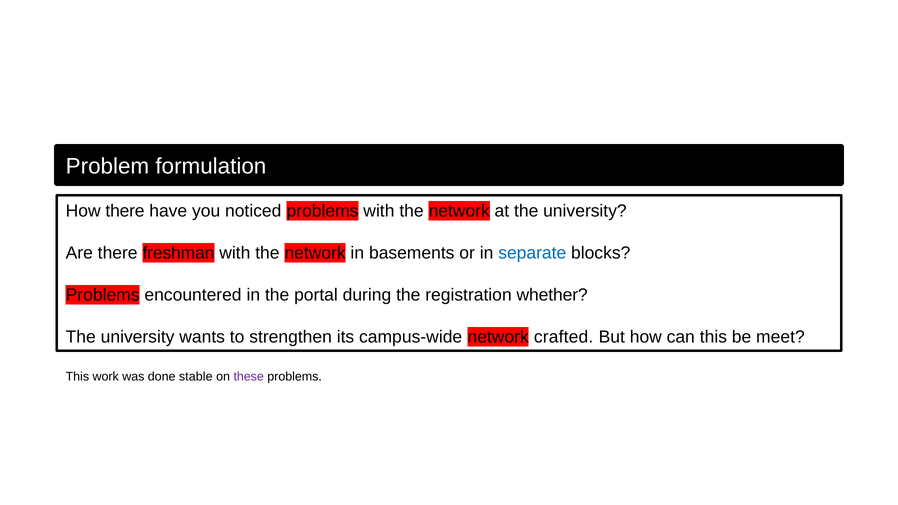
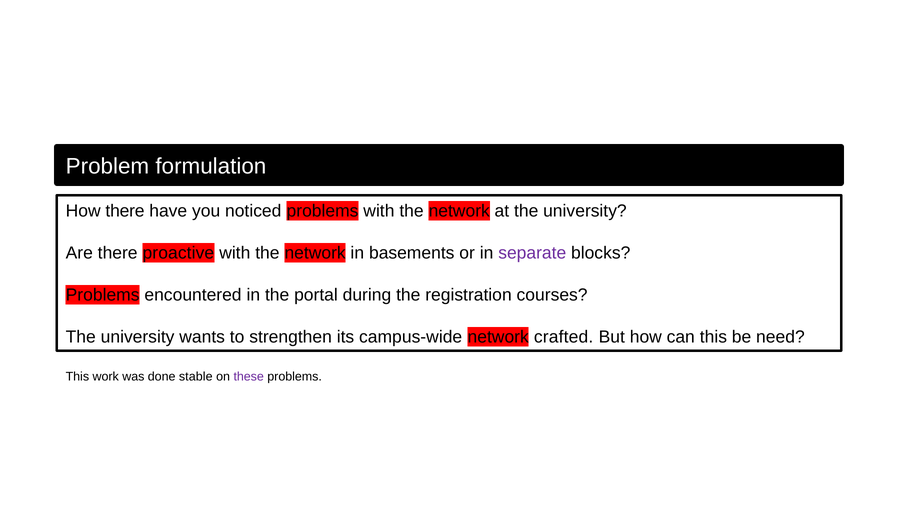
freshman: freshman -> proactive
separate colour: blue -> purple
whether: whether -> courses
meet: meet -> need
